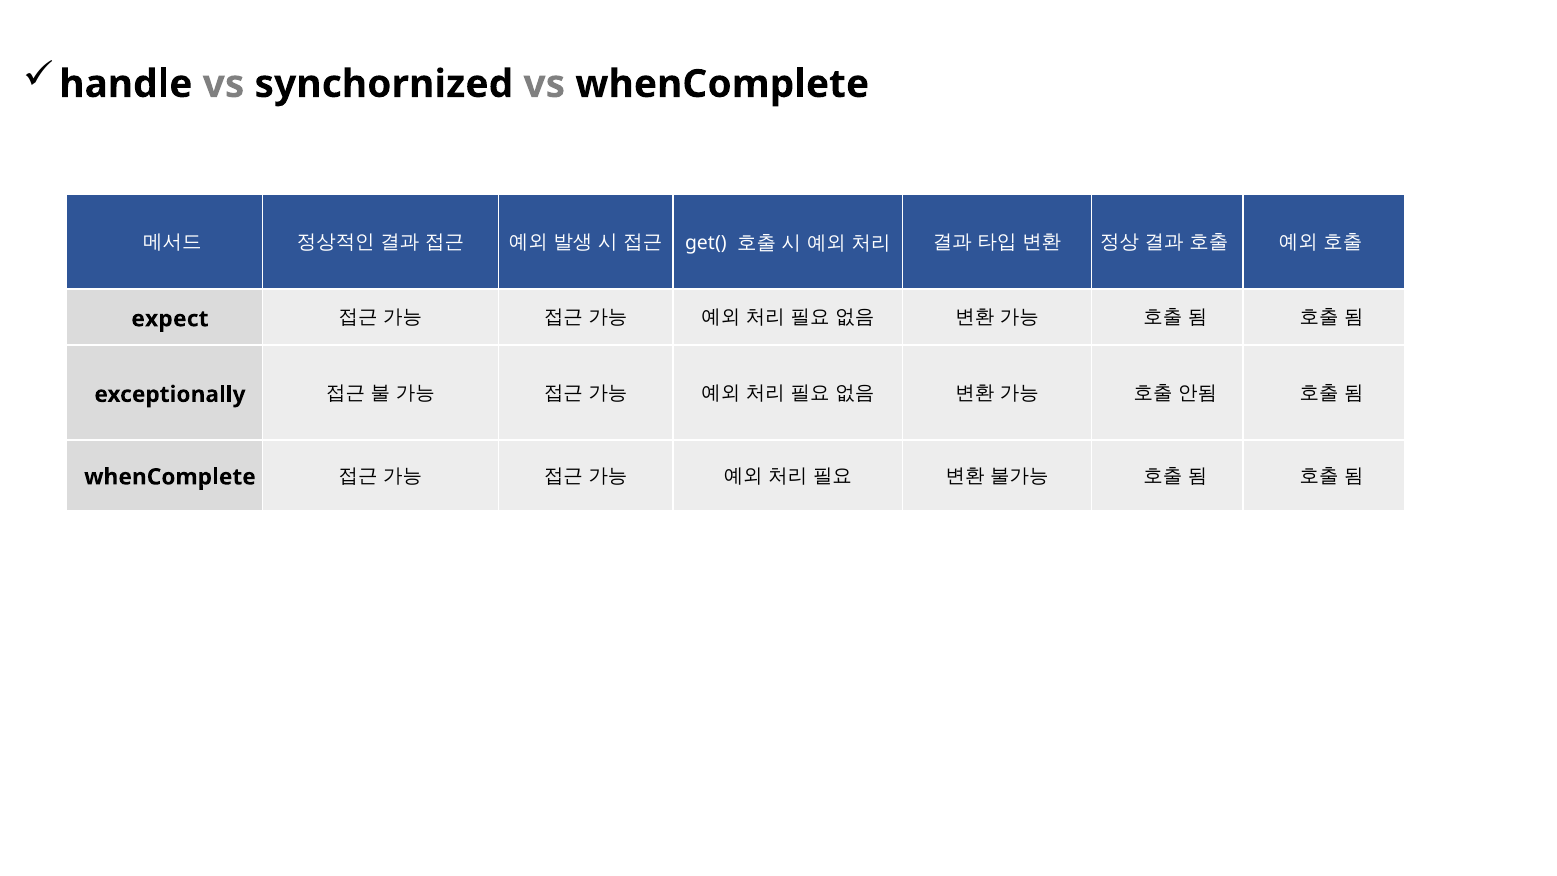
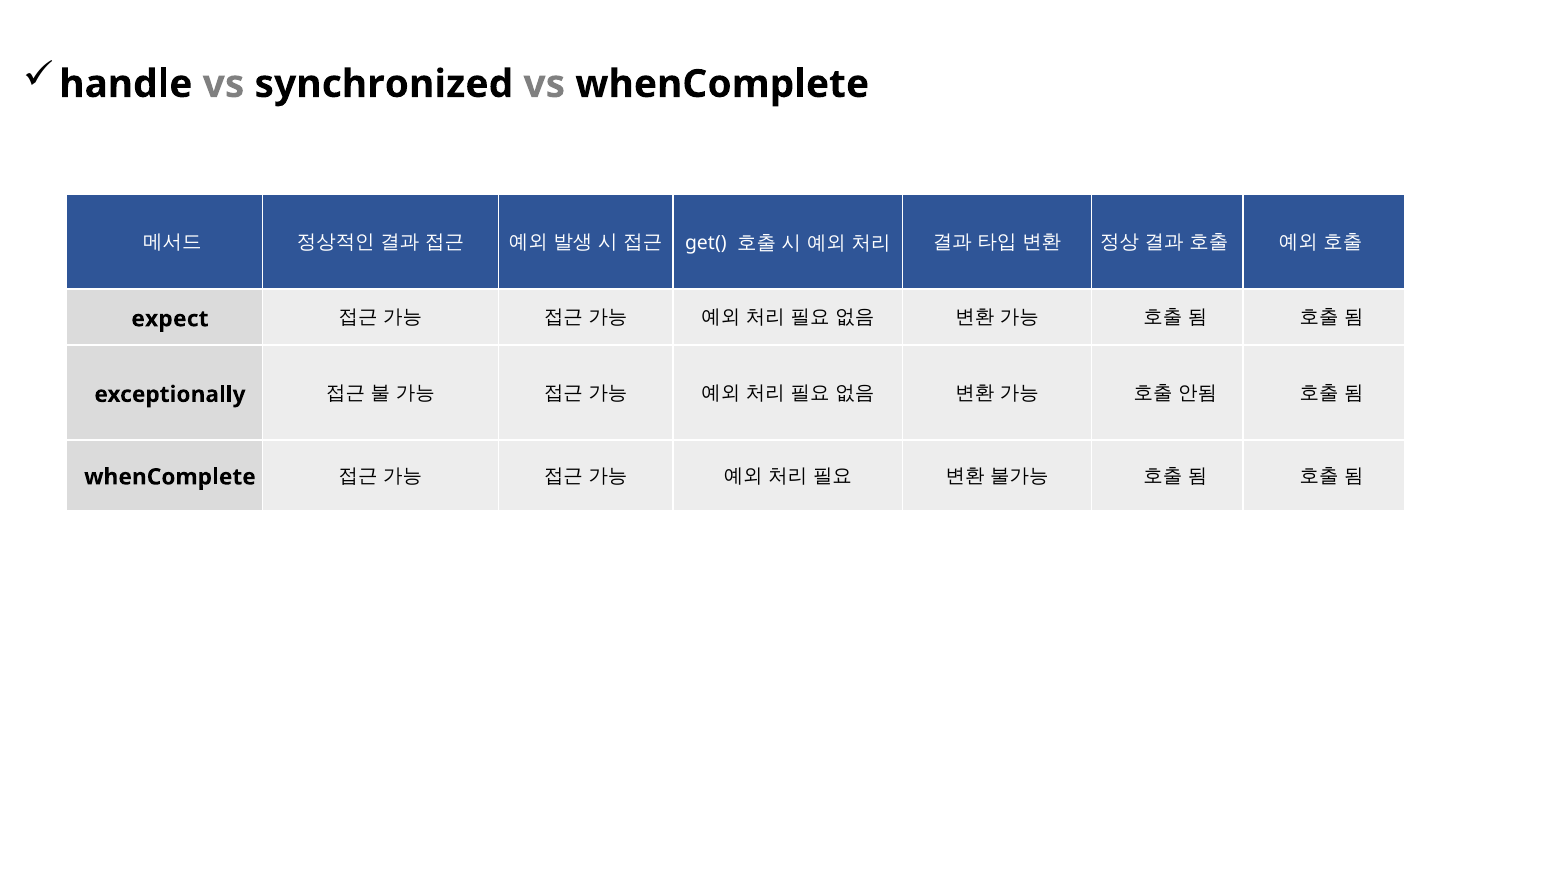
synchornized: synchornized -> synchronized
